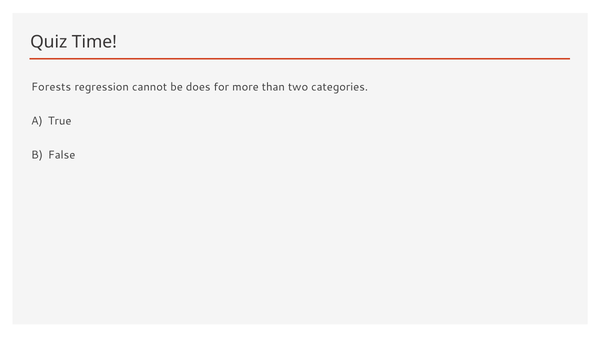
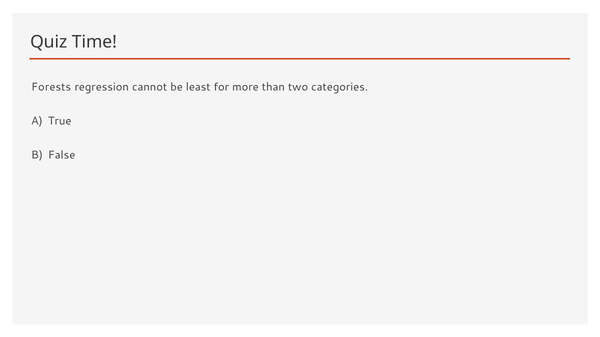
does: does -> least
